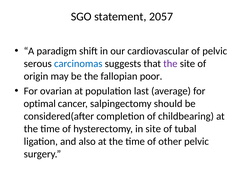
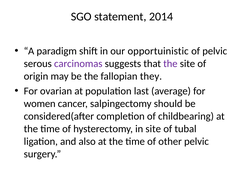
2057: 2057 -> 2014
cardiovascular: cardiovascular -> opportuinistic
carcinomas colour: blue -> purple
poor: poor -> they
optimal: optimal -> women
